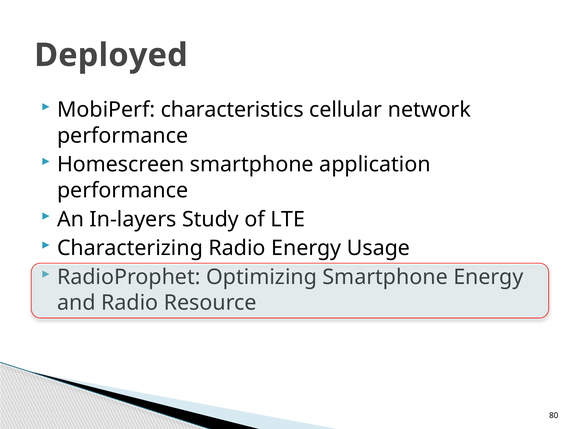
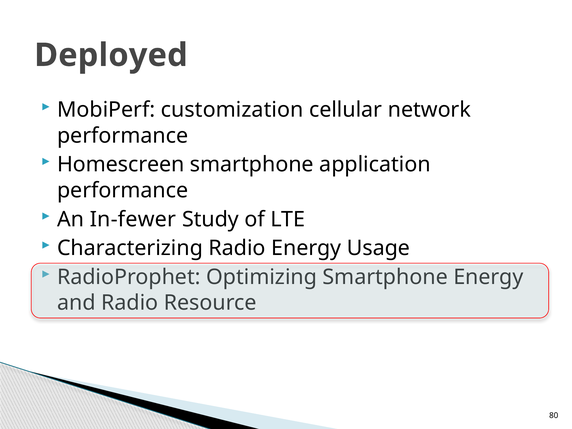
characteristics: characteristics -> customization
In-layers: In-layers -> In-fewer
